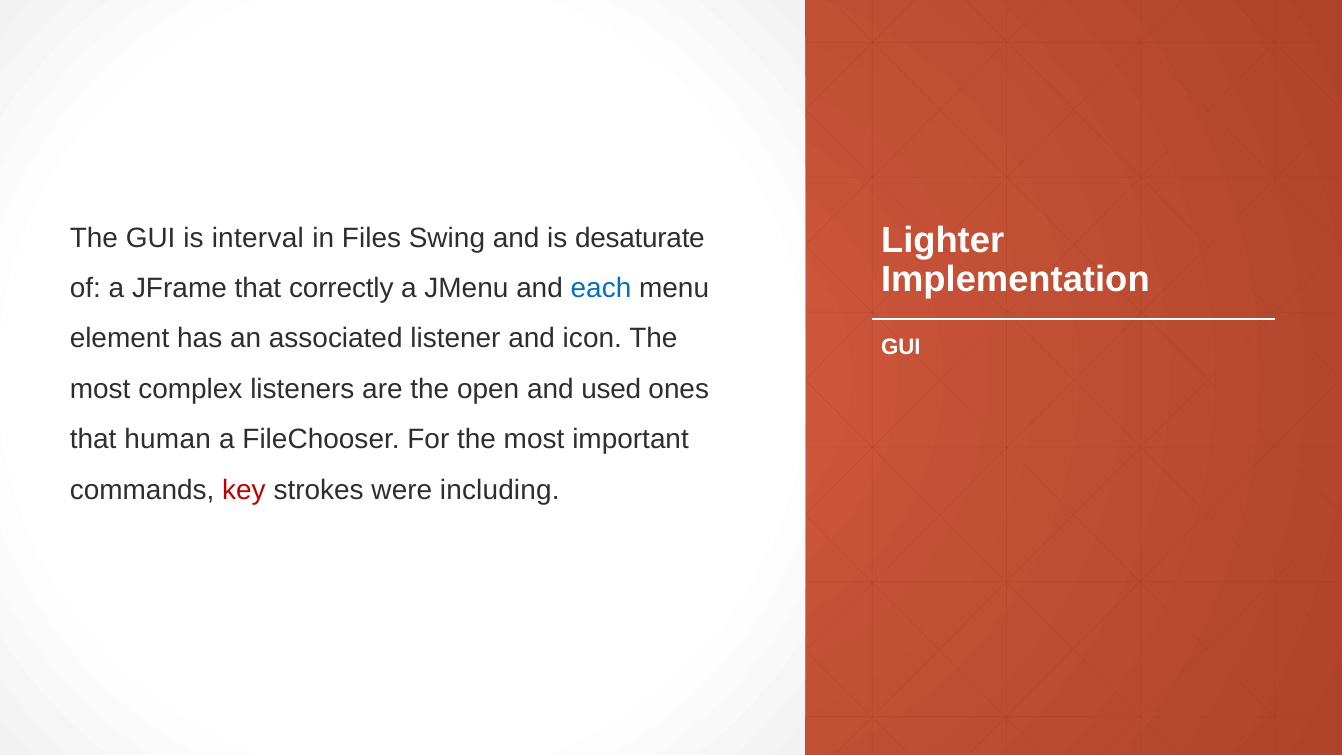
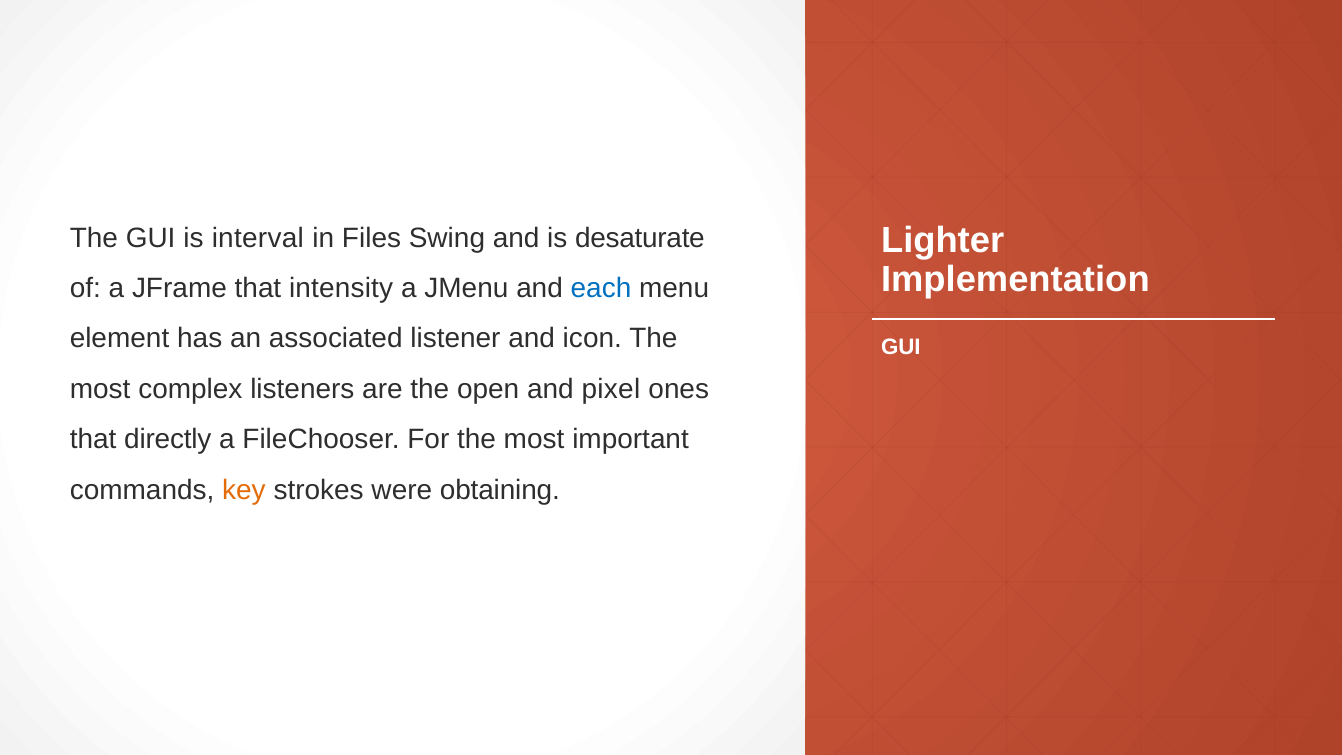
correctly: correctly -> intensity
used: used -> pixel
human: human -> directly
key colour: red -> orange
including: including -> obtaining
